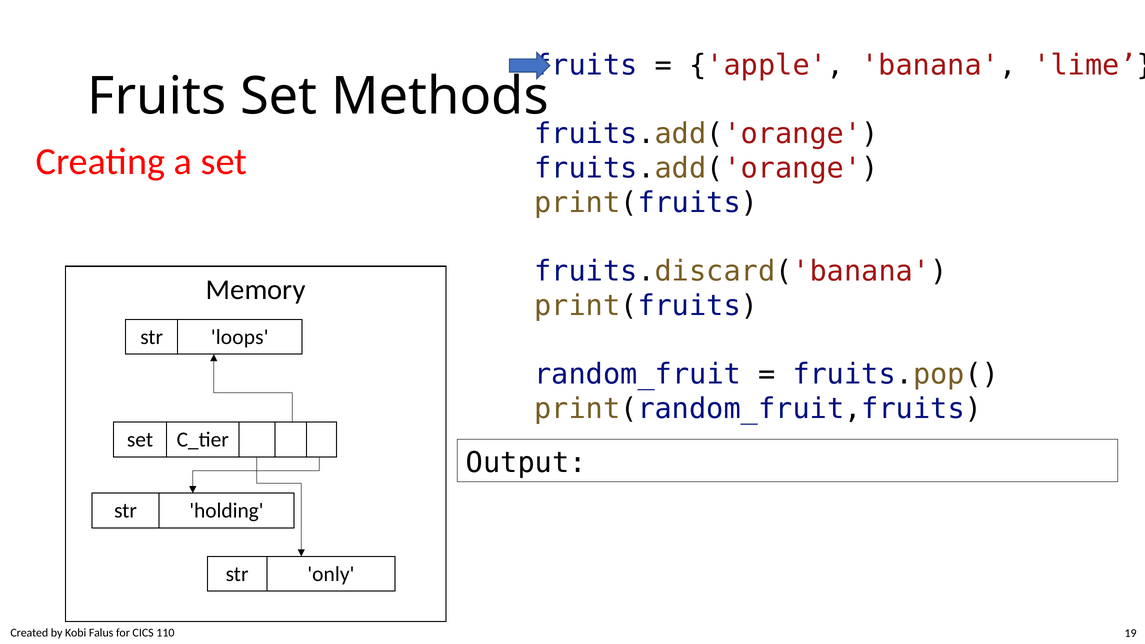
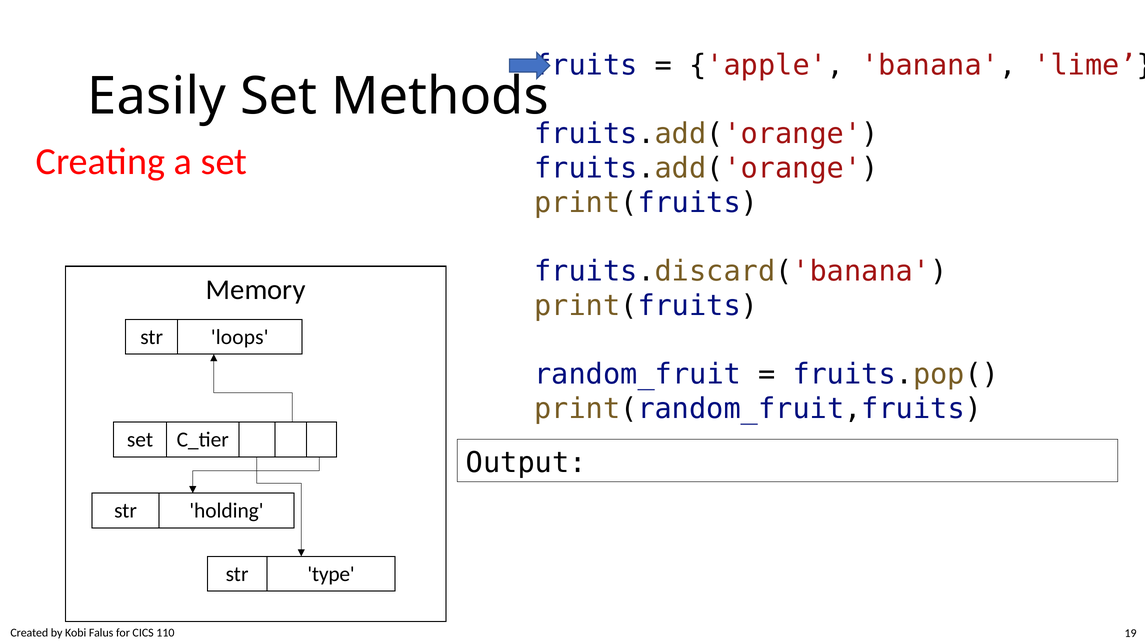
Fruits at (157, 96): Fruits -> Easily
only: only -> type
